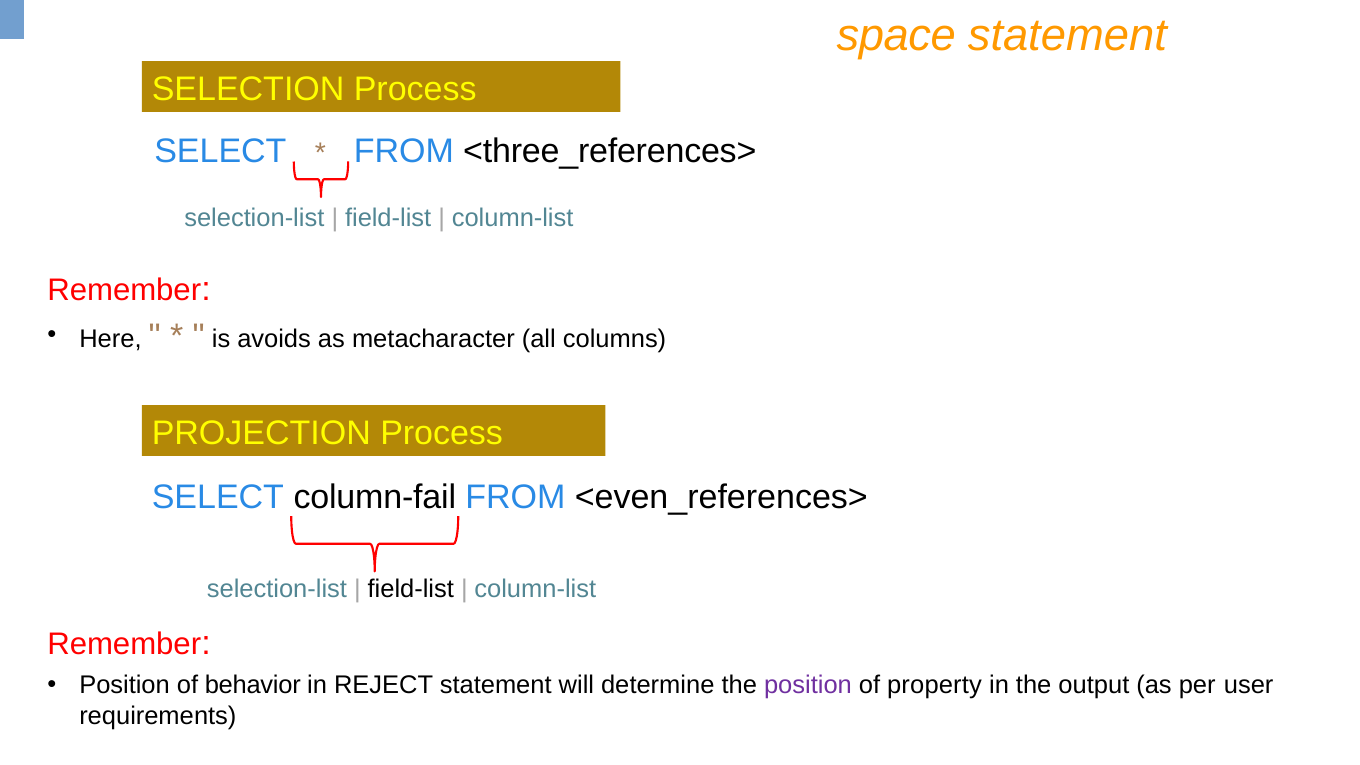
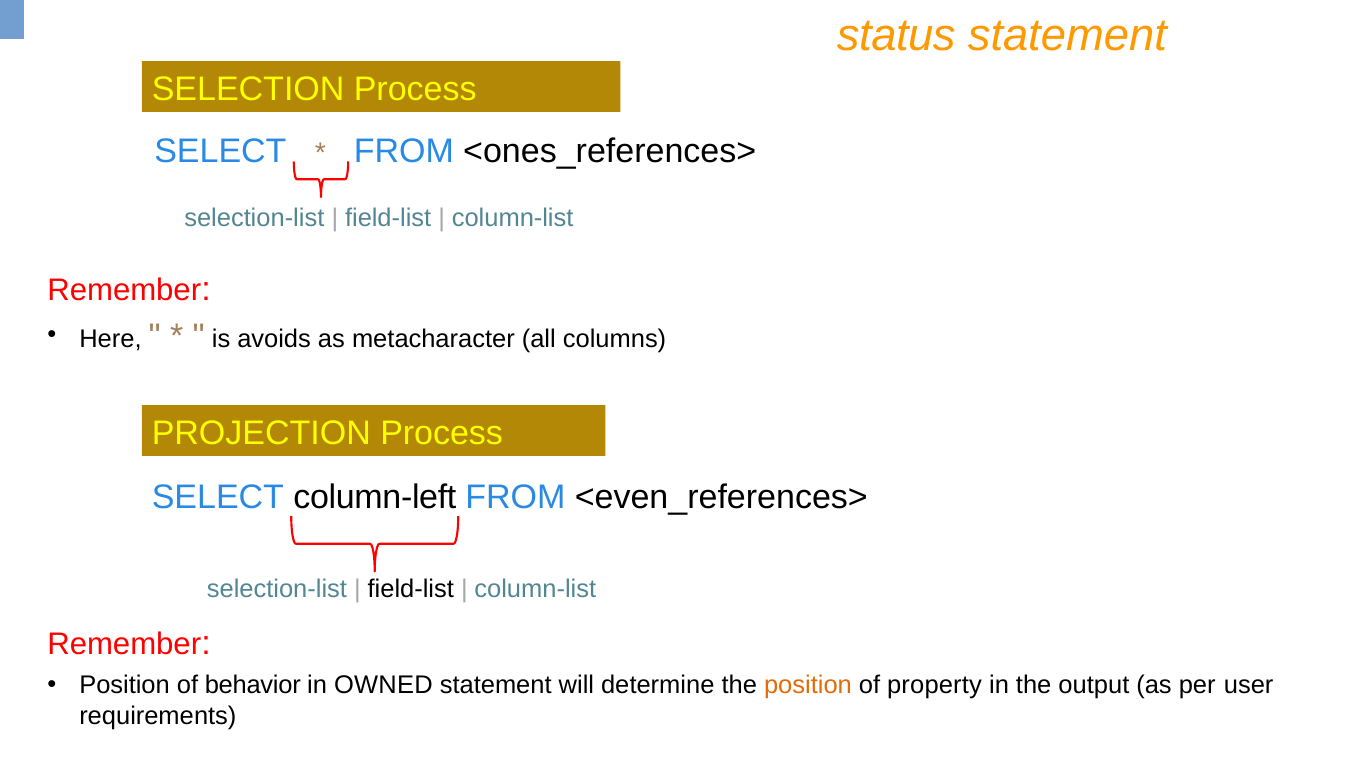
space: space -> status
<three_references>: <three_references> -> <ones_references>
column-fail: column-fail -> column-left
REJECT: REJECT -> OWNED
position at (808, 685) colour: purple -> orange
